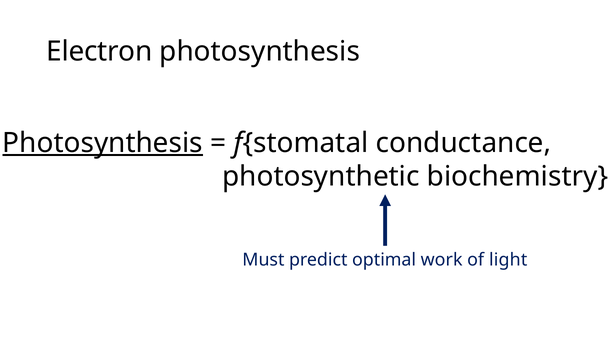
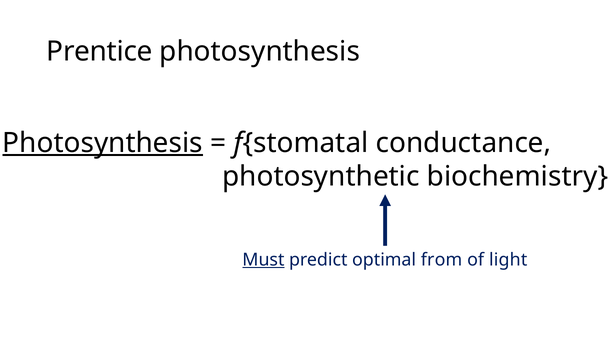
Electron: Electron -> Prentice
Must underline: none -> present
work: work -> from
